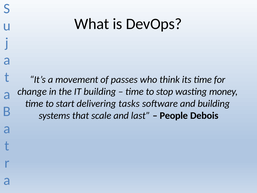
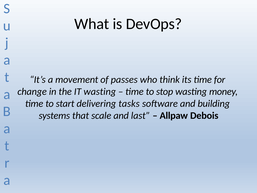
IT building: building -> wasting
People: People -> Allpaw
